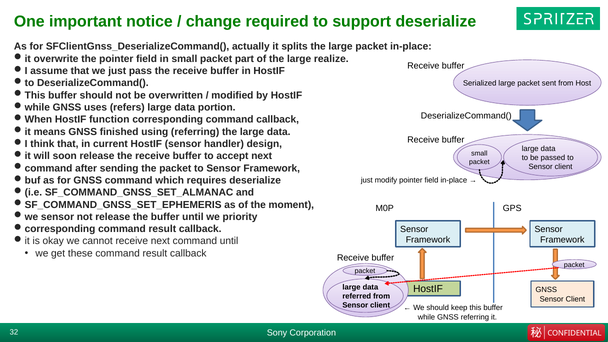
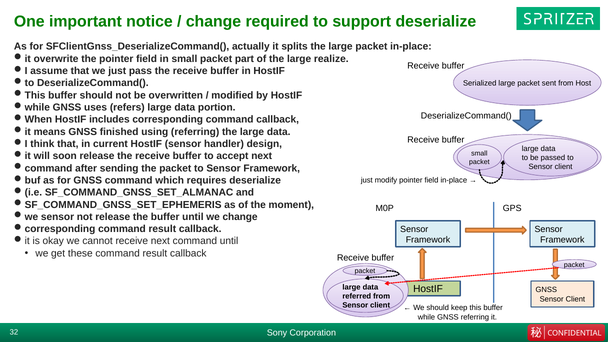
function: function -> includes
we priority: priority -> change
